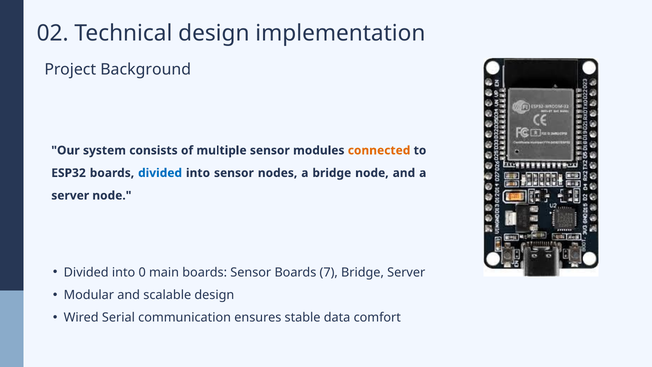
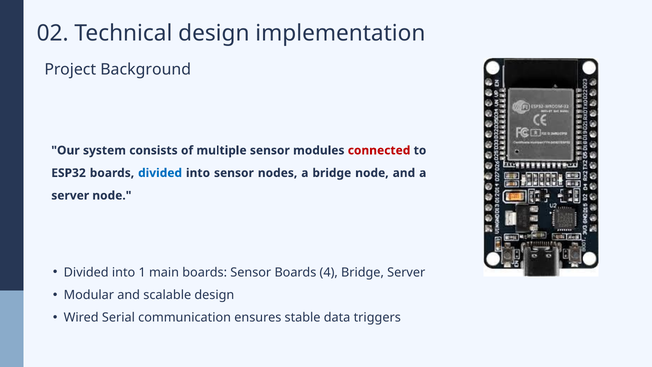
connected colour: orange -> red
0: 0 -> 1
7: 7 -> 4
comfort: comfort -> triggers
